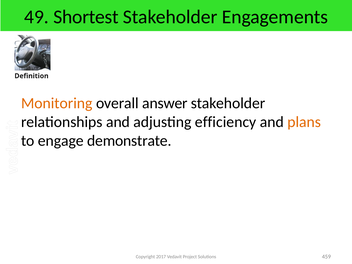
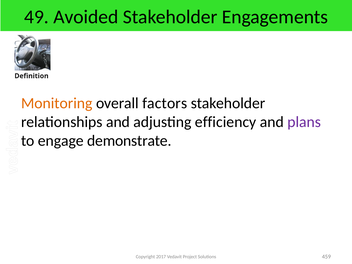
Shortest: Shortest -> Avoided
answer: answer -> factors
plans colour: orange -> purple
